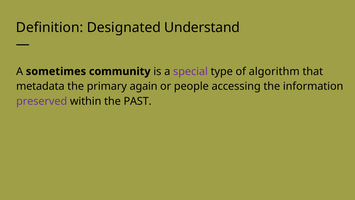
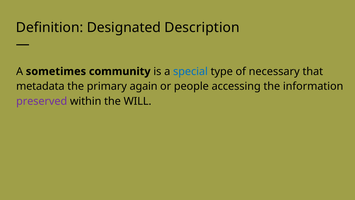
Understand: Understand -> Description
special colour: purple -> blue
algorithm: algorithm -> necessary
PAST: PAST -> WILL
